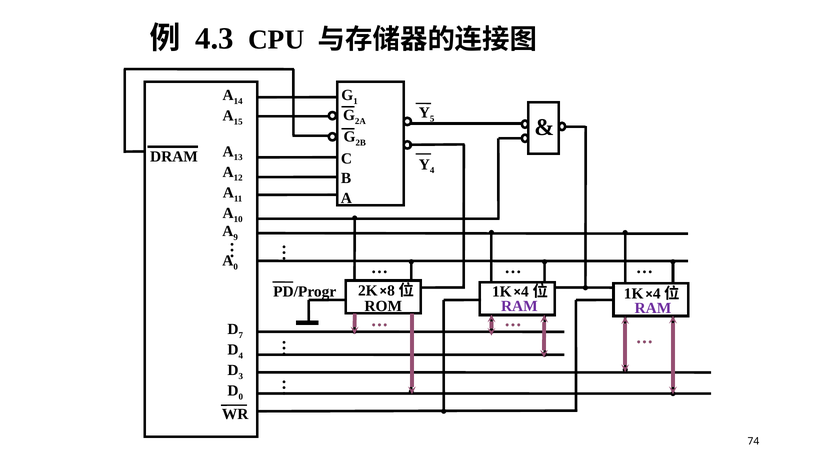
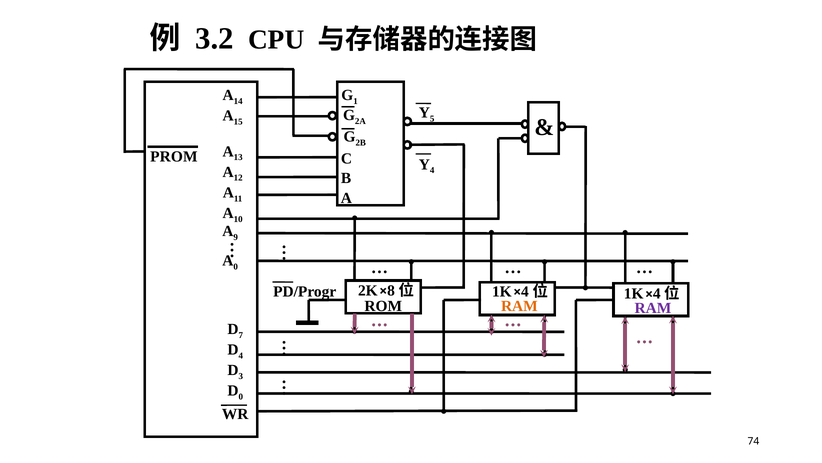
4.3: 4.3 -> 3.2
DRAM: DRAM -> PROM
RAM at (519, 306) colour: purple -> orange
